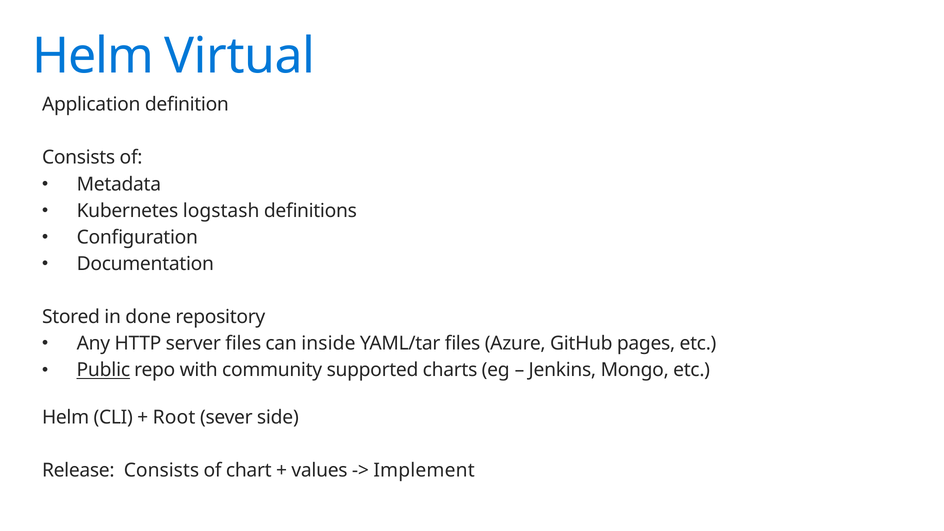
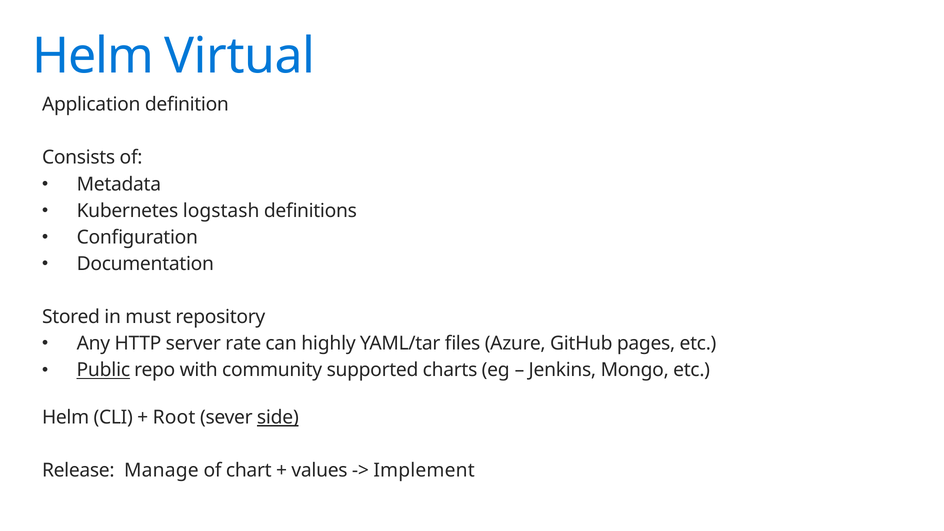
done: done -> must
server files: files -> rate
inside: inside -> highly
side underline: none -> present
Release Consists: Consists -> Manage
